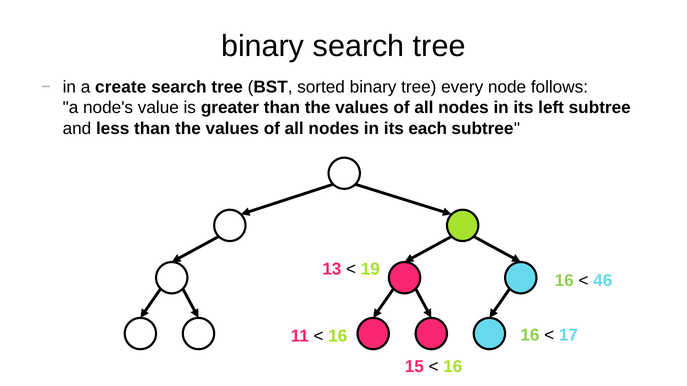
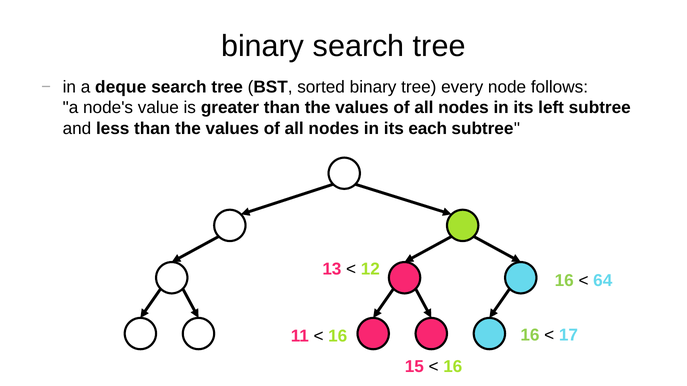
create: create -> deque
19: 19 -> 12
46: 46 -> 64
